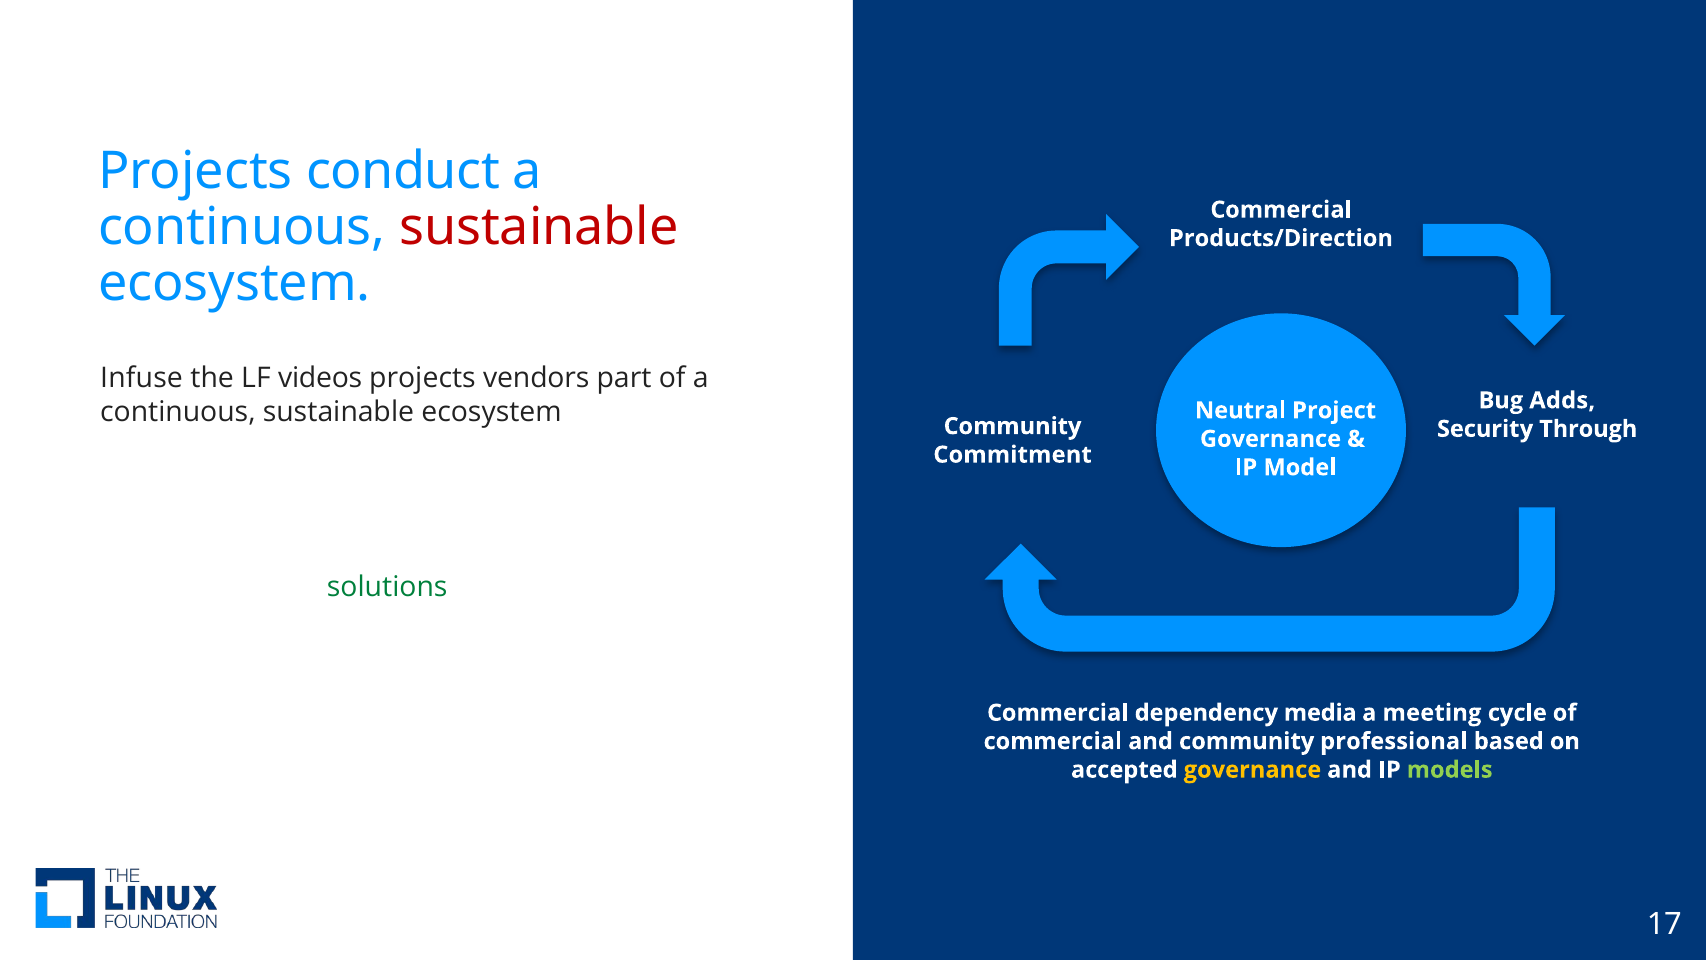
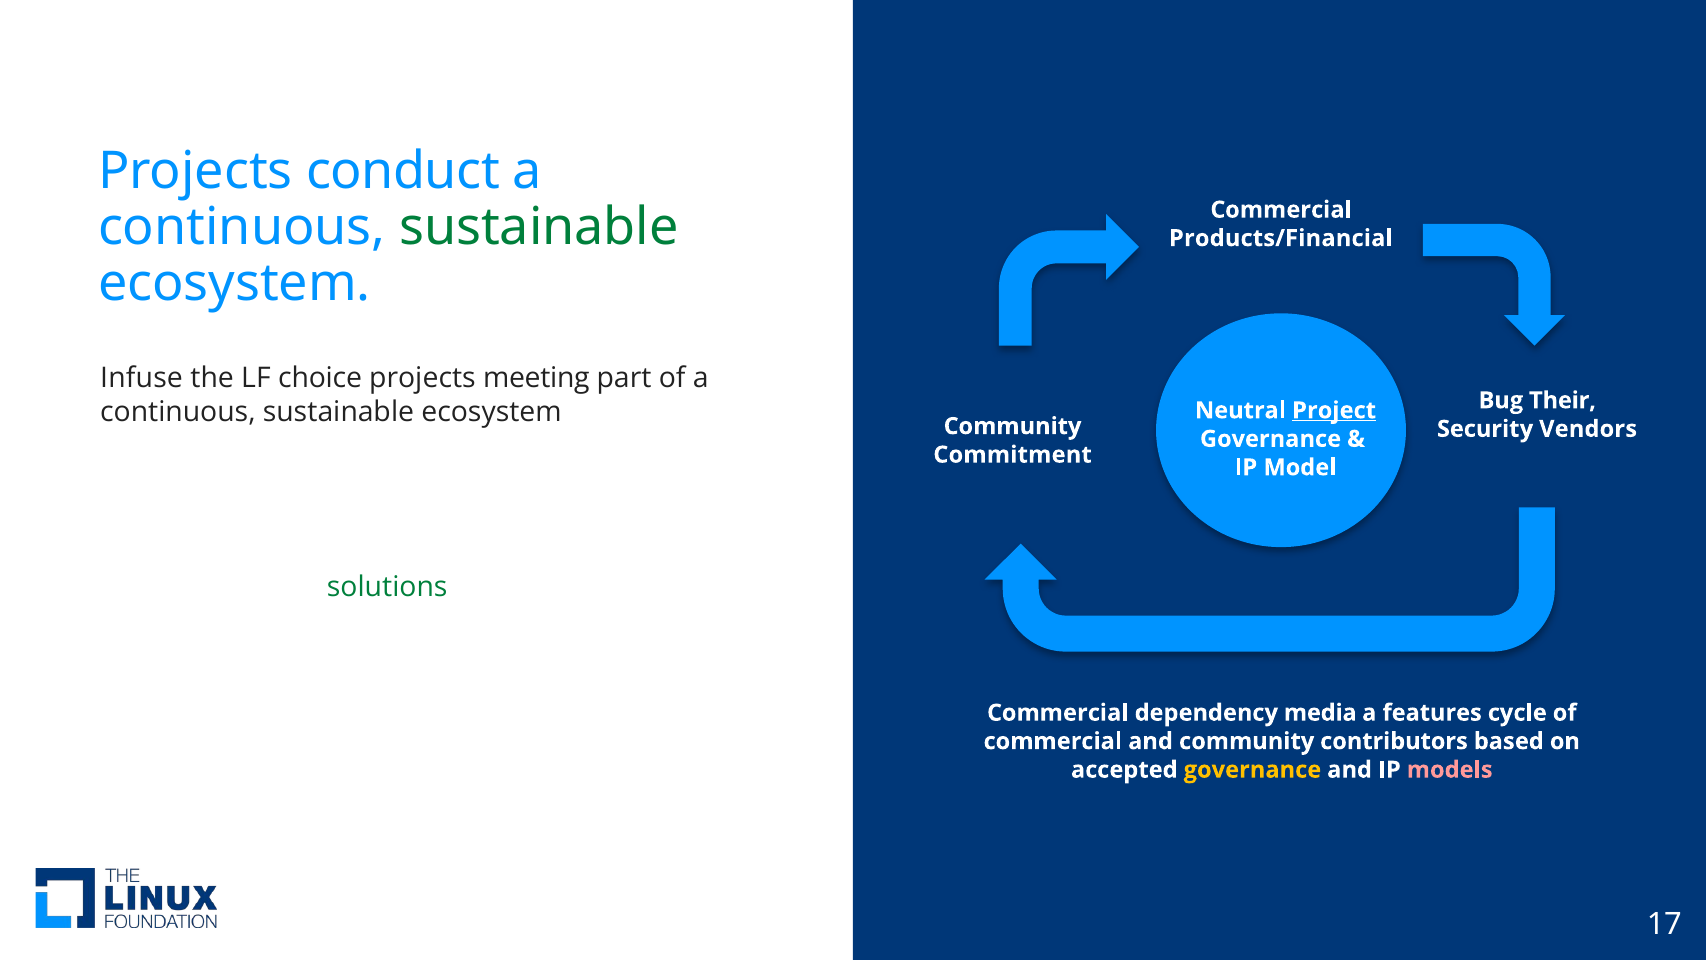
sustainable at (539, 227) colour: red -> green
Products/Direction: Products/Direction -> Products/Financial
videos: videos -> choice
vendors: vendors -> meeting
Adds: Adds -> Their
Project at (1334, 410) underline: none -> present
Through: Through -> Vendors
meeting: meeting -> features
professional: professional -> contributors
models colour: light green -> pink
